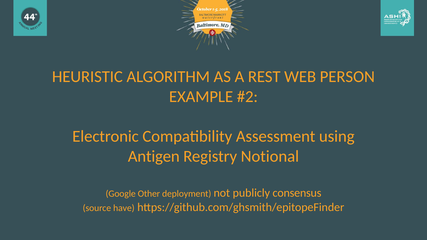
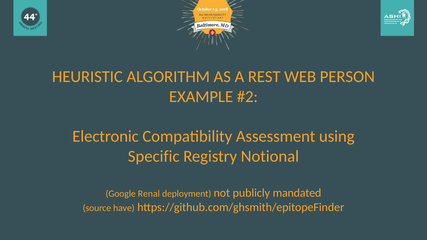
Antigen: Antigen -> Specific
Other: Other -> Renal
consensus: consensus -> mandated
